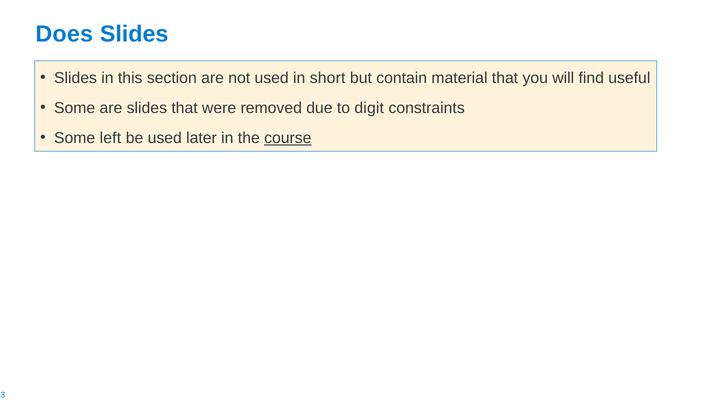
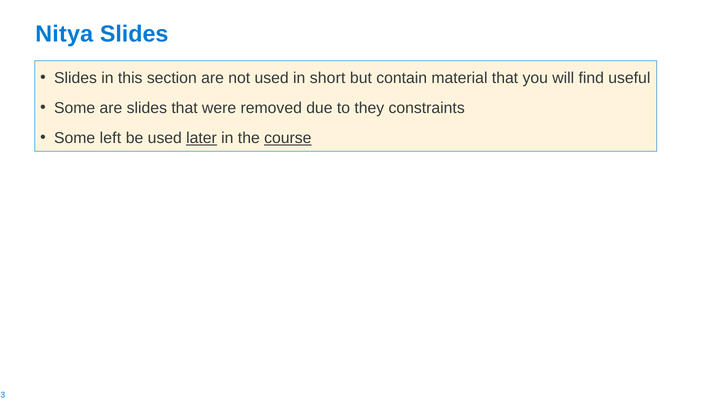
Does: Does -> Nitya
digit: digit -> they
later underline: none -> present
